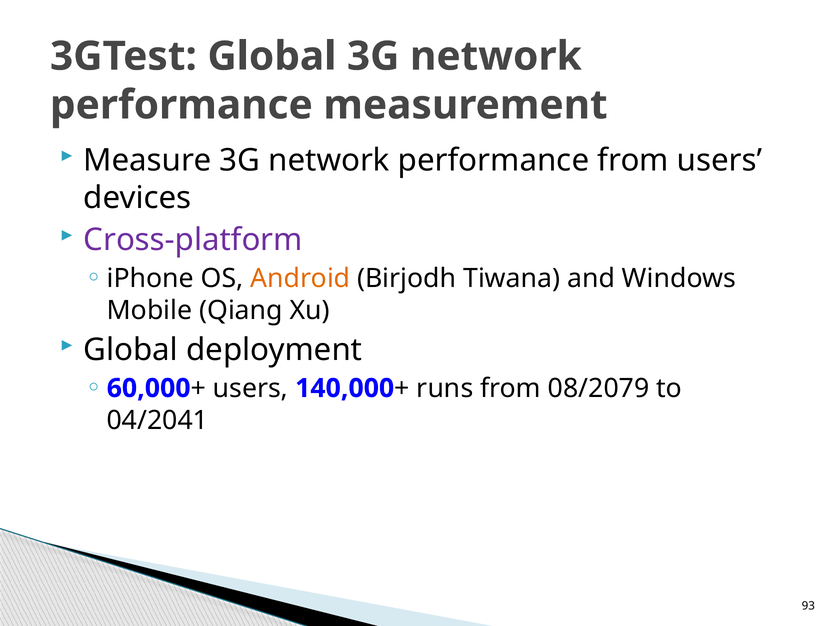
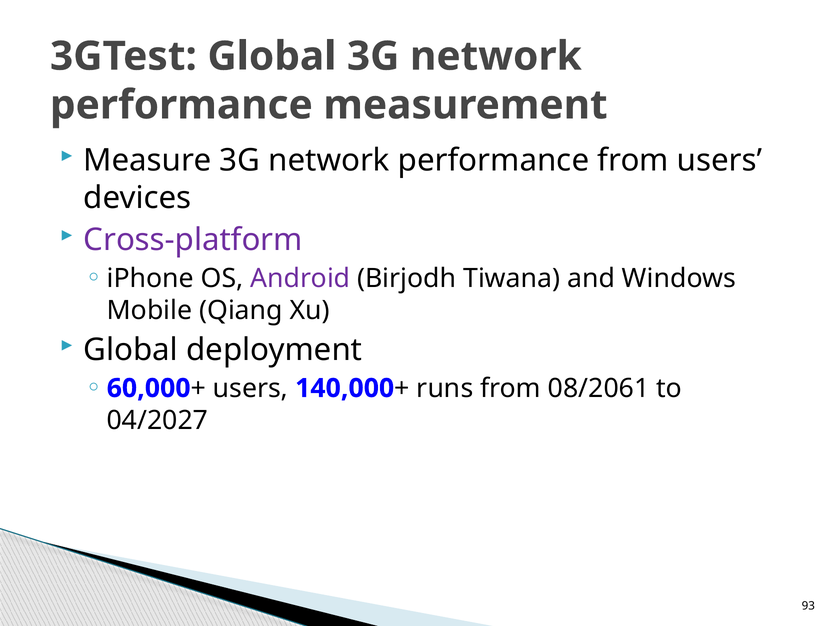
Android colour: orange -> purple
08/2079: 08/2079 -> 08/2061
04/2041: 04/2041 -> 04/2027
